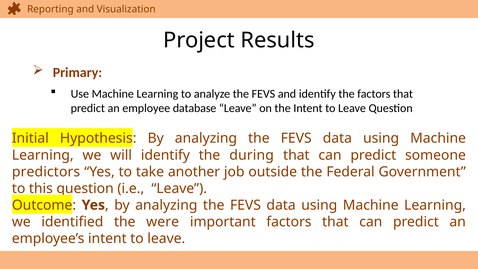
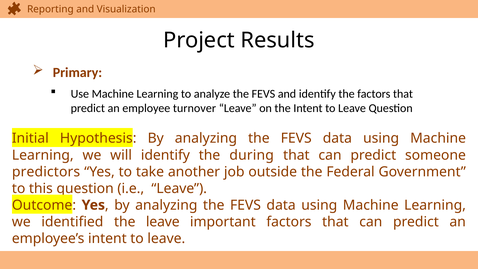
database: database -> turnover
the were: were -> leave
